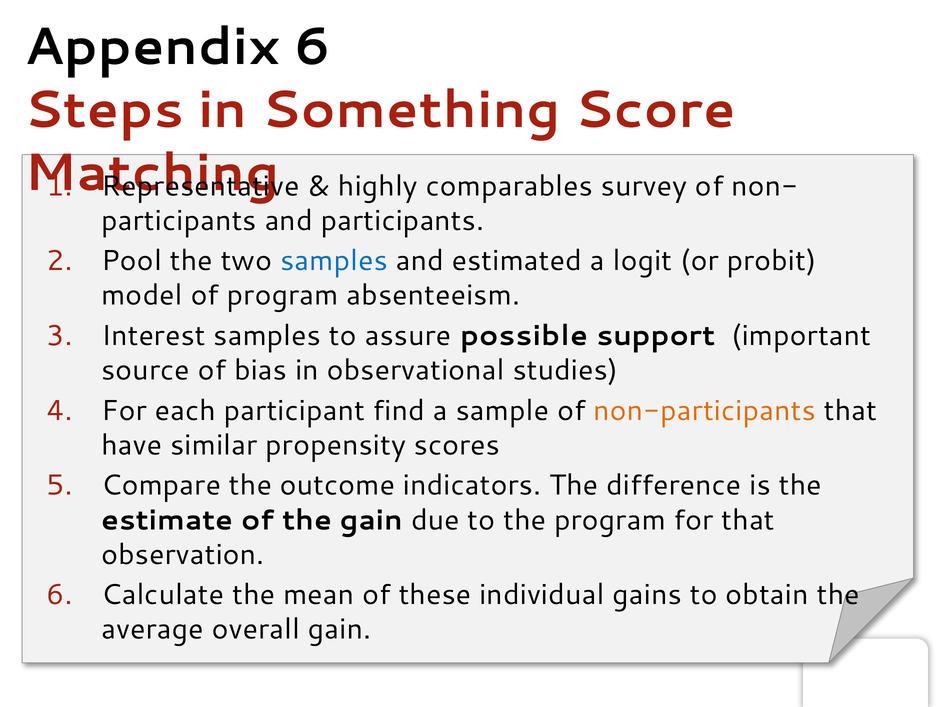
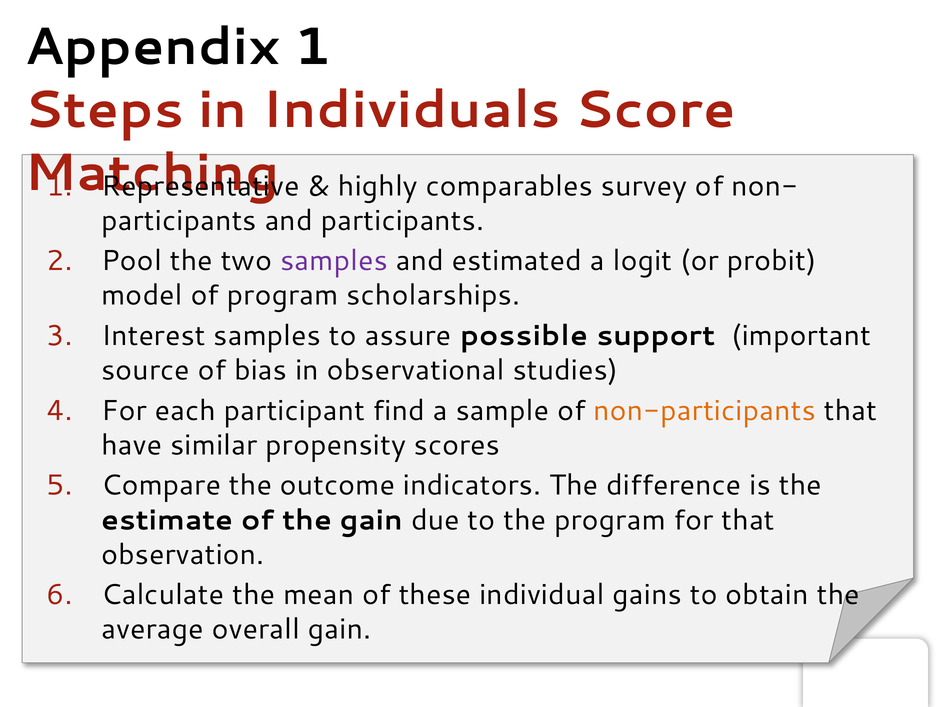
Appendix 6: 6 -> 1
Something: Something -> Individuals
samples at (334, 261) colour: blue -> purple
absenteeism: absenteeism -> scholarships
